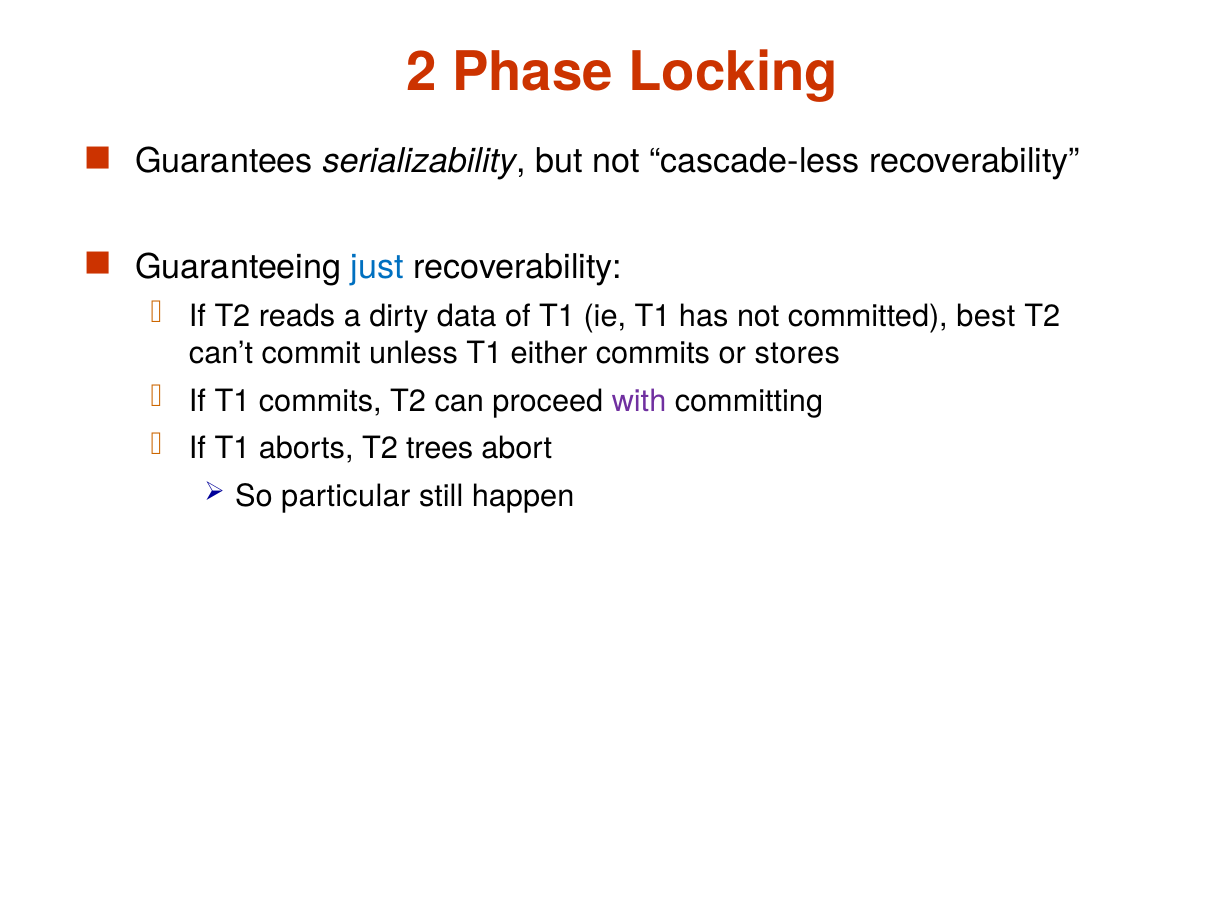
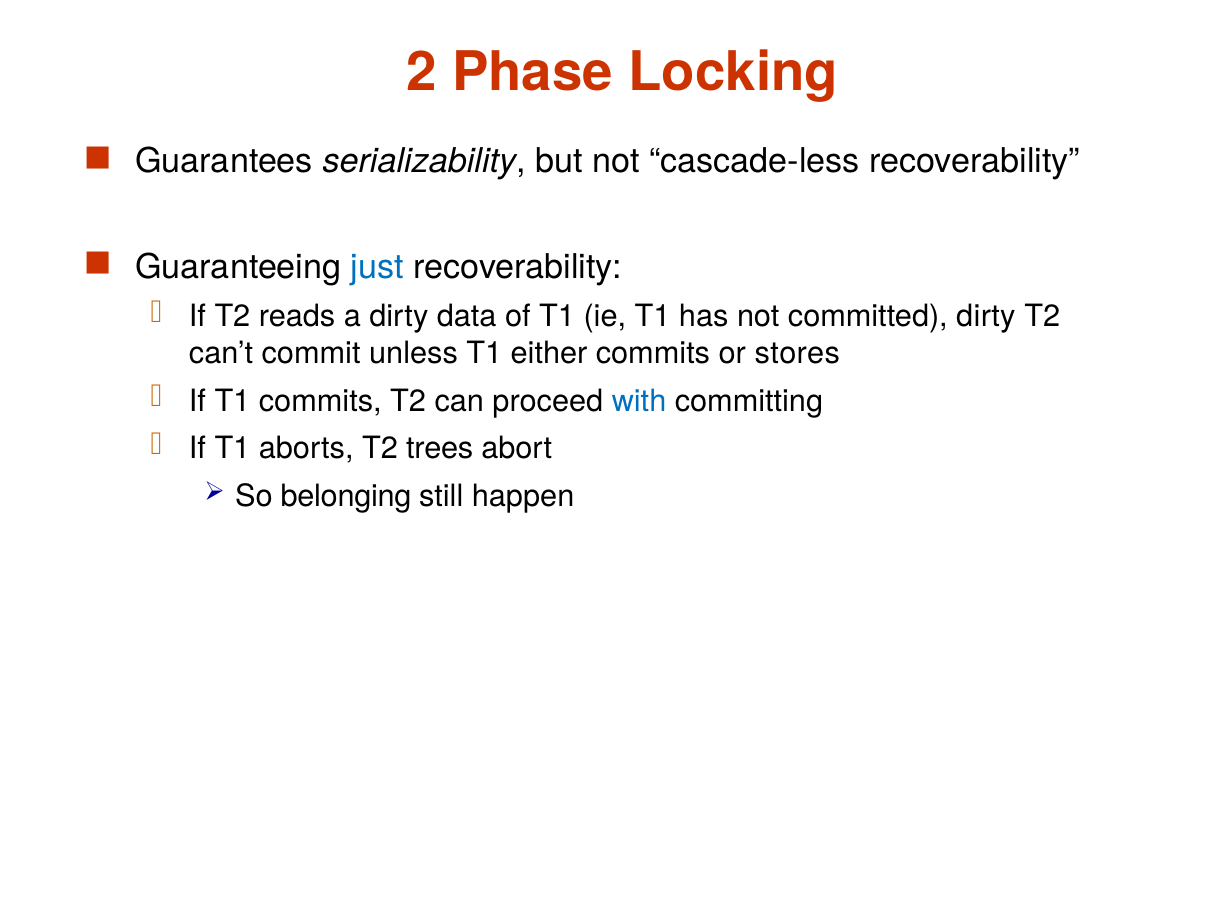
committed best: best -> dirty
with colour: purple -> blue
particular: particular -> belonging
